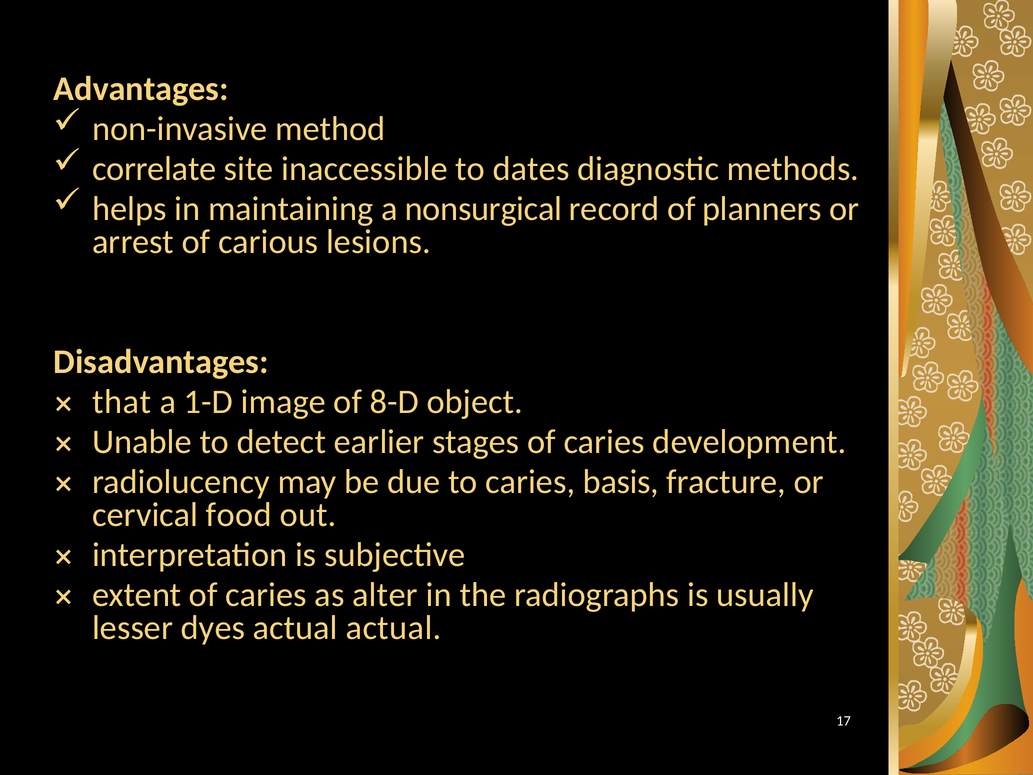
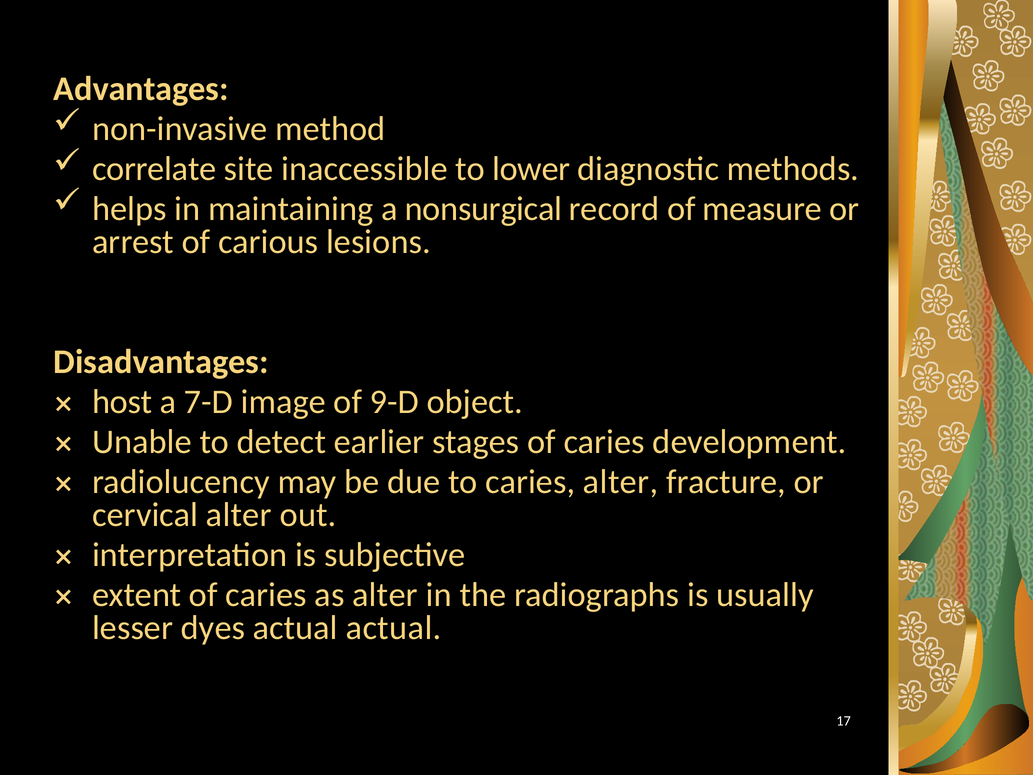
dates: dates -> lower
planners: planners -> measure
that: that -> host
1-D: 1-D -> 7-D
8-D: 8-D -> 9-D
caries basis: basis -> alter
cervical food: food -> alter
